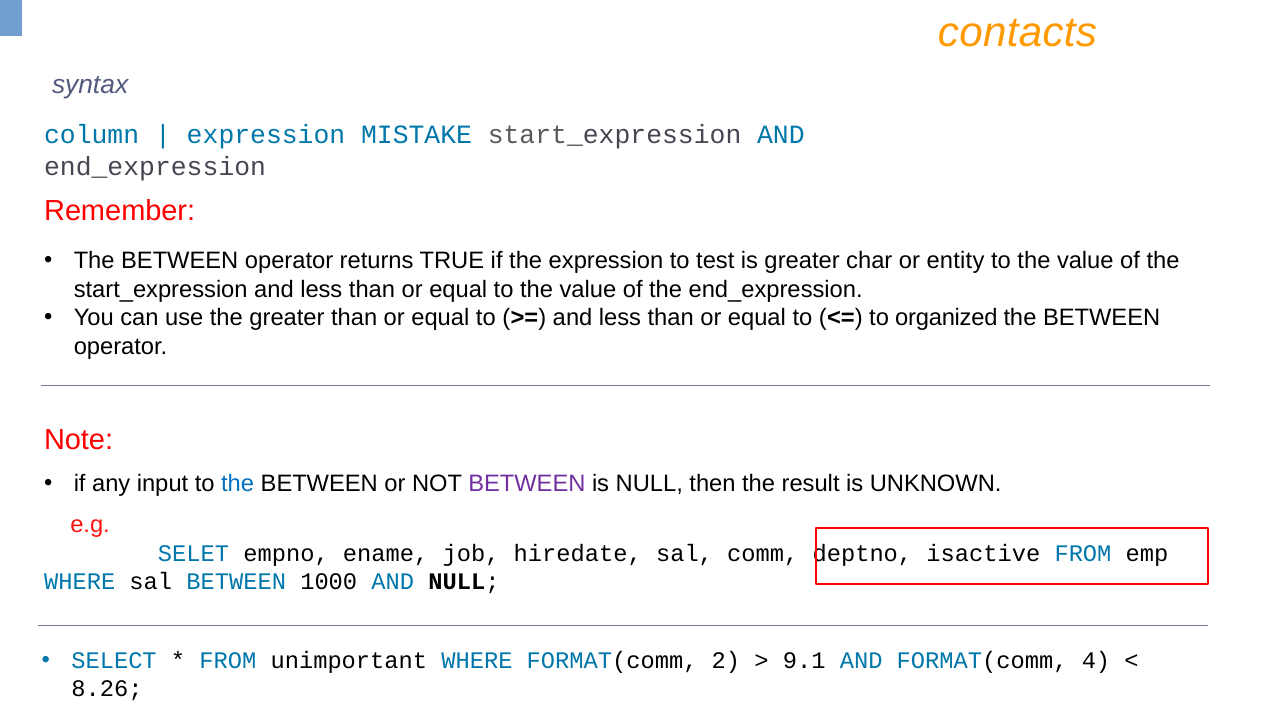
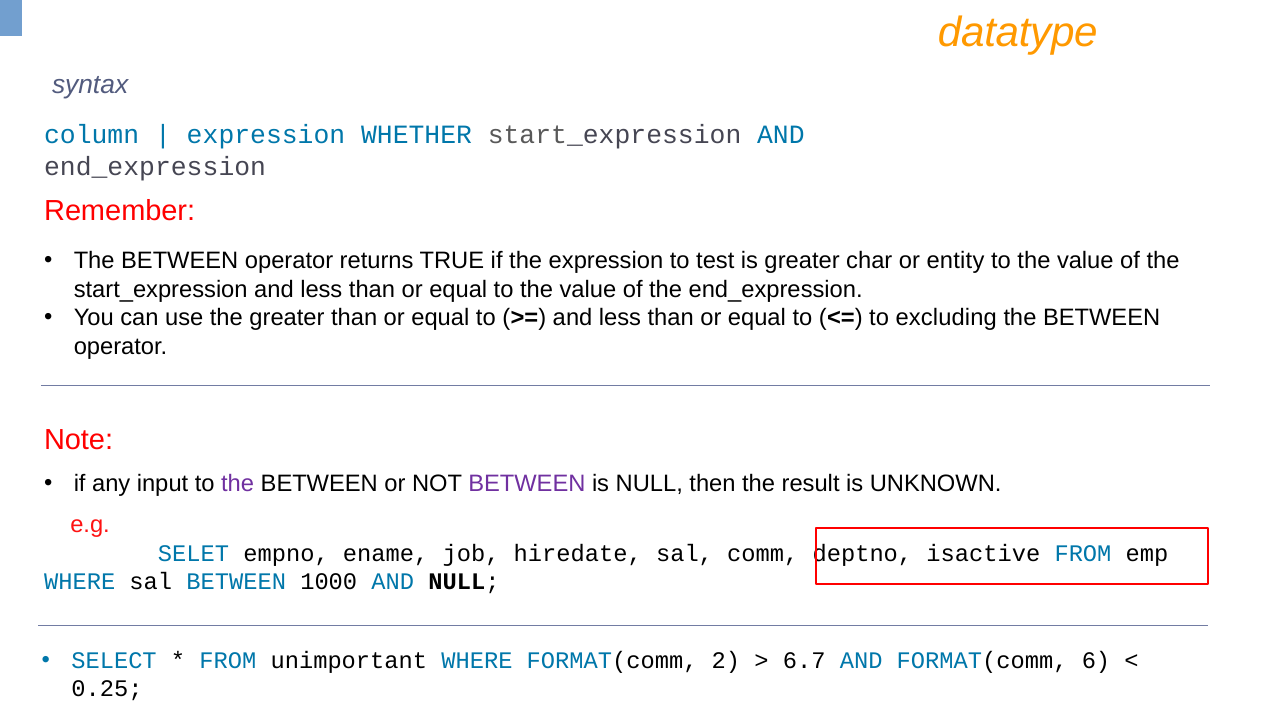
contacts: contacts -> datatype
MISTAKE: MISTAKE -> WHETHER
organized: organized -> excluding
the at (238, 484) colour: blue -> purple
9.1: 9.1 -> 6.7
4: 4 -> 6
8.26: 8.26 -> 0.25
